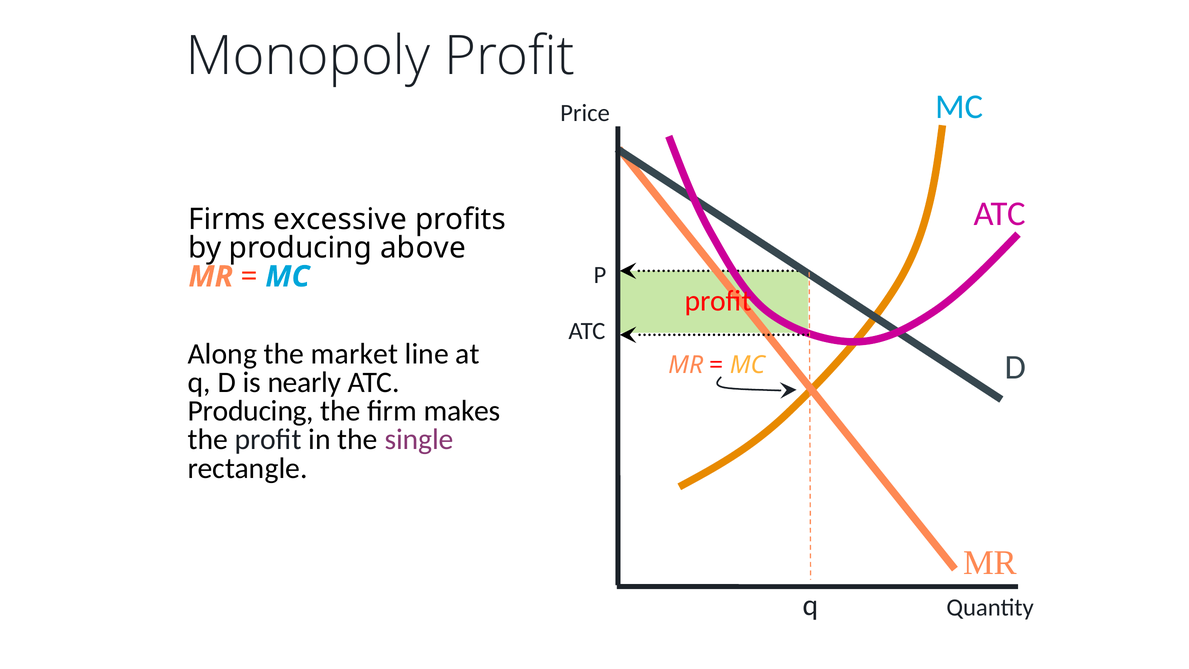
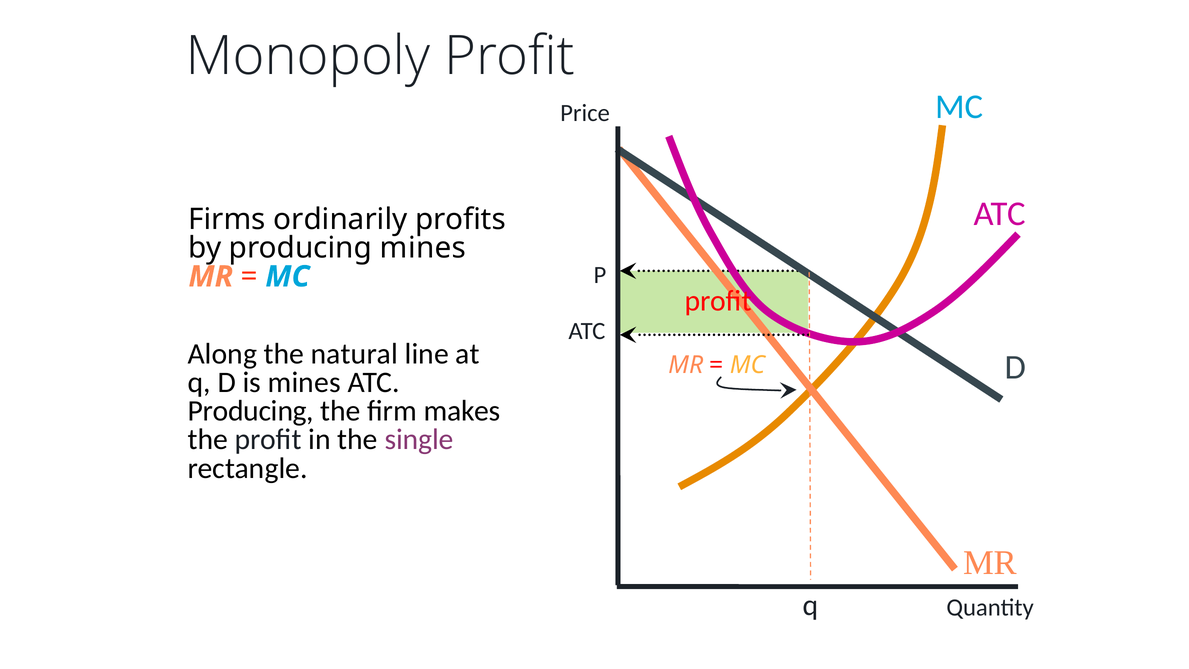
excessive: excessive -> ordinarily
producing above: above -> mines
market: market -> natural
is nearly: nearly -> mines
